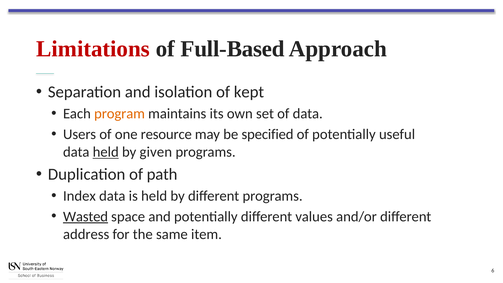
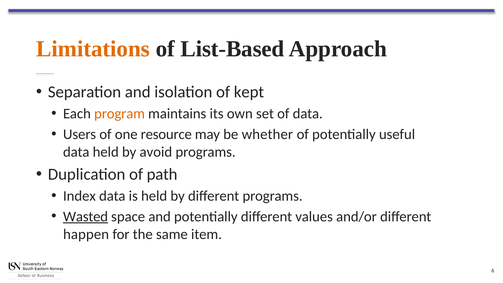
Limitations colour: red -> orange
Full-Based: Full-Based -> List-Based
specified: specified -> whether
held at (106, 152) underline: present -> none
given: given -> avoid
address: address -> happen
